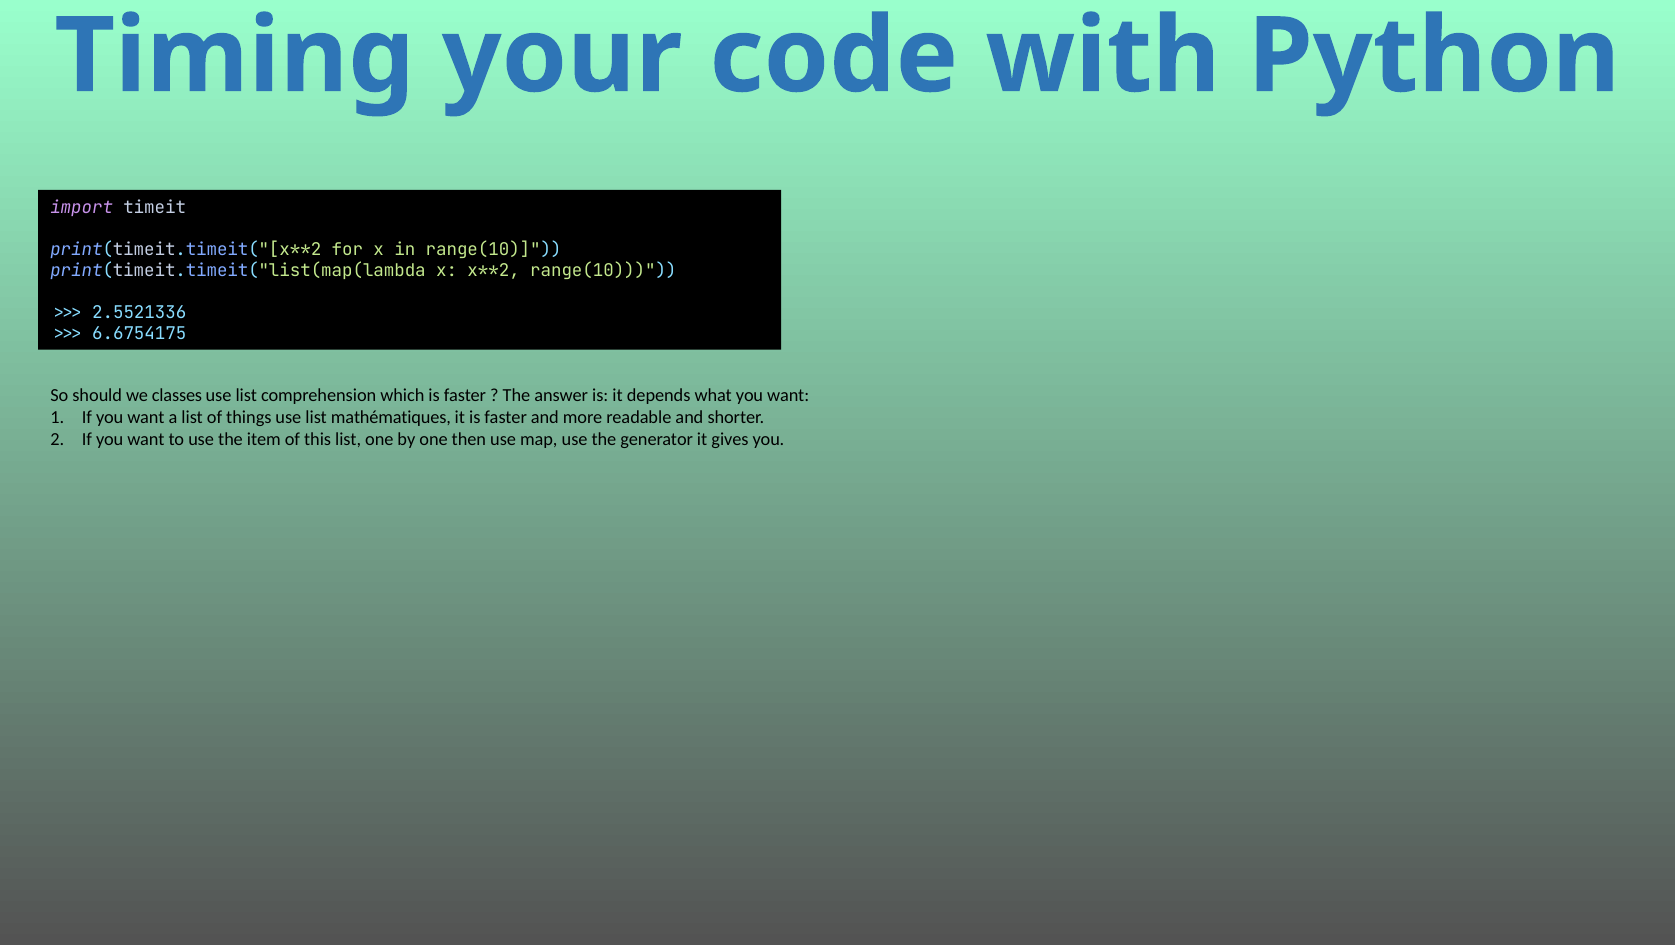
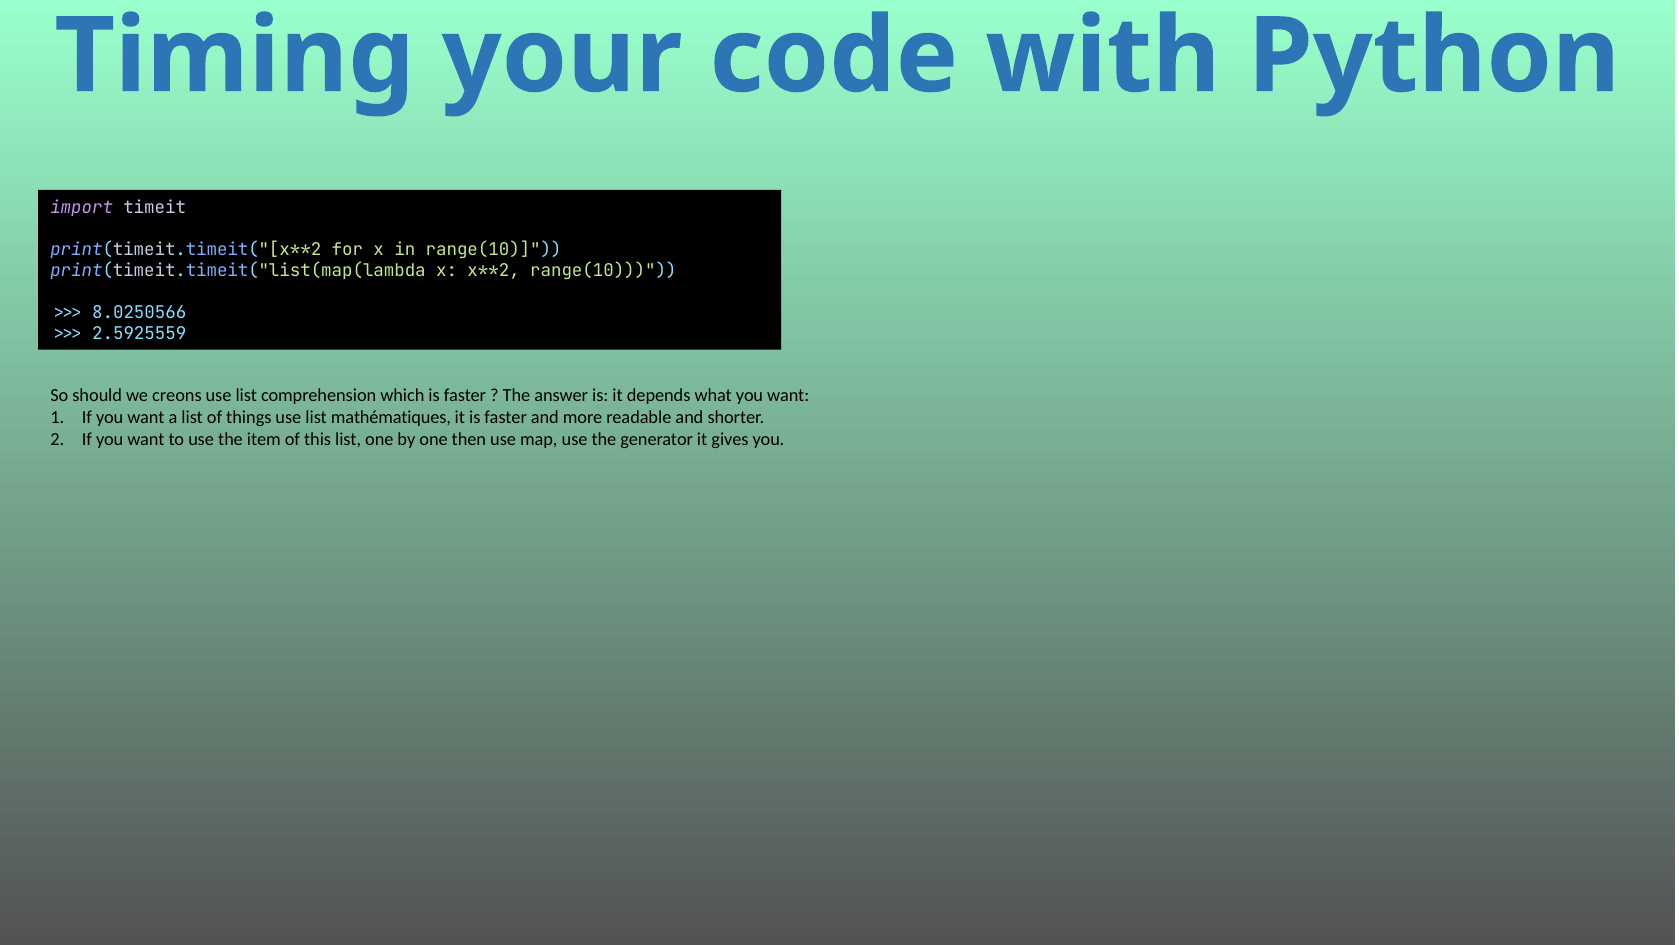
2.5521336: 2.5521336 -> 8.0250566
6.6754175: 6.6754175 -> 2.5925559
classes: classes -> creons
